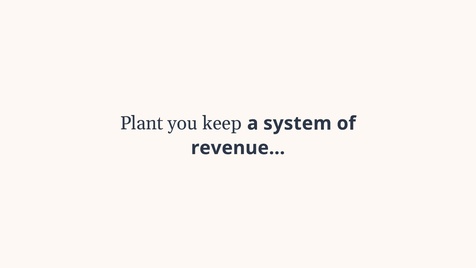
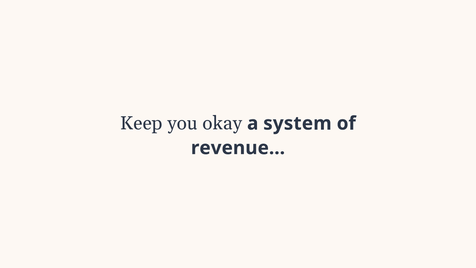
Plant: Plant -> Keep
keep: keep -> okay
